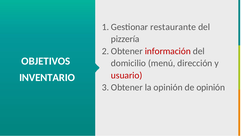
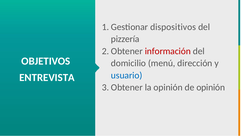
restaurante: restaurante -> dispositivos
usuario colour: red -> blue
INVENTARIO: INVENTARIO -> ENTREVISTA
